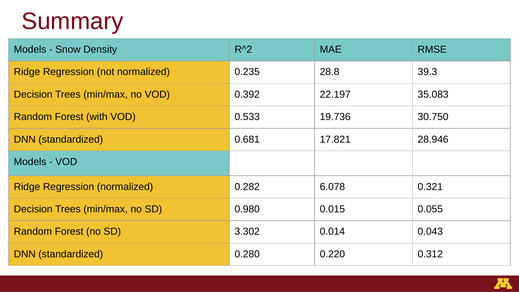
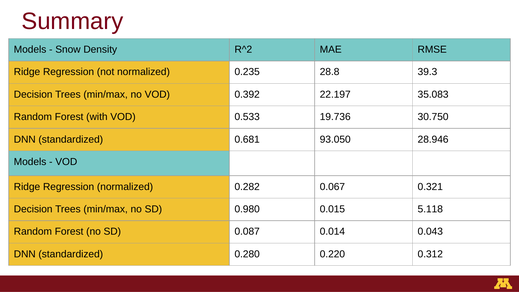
17.821: 17.821 -> 93.050
6.078: 6.078 -> 0.067
0.055: 0.055 -> 5.118
3.302: 3.302 -> 0.087
